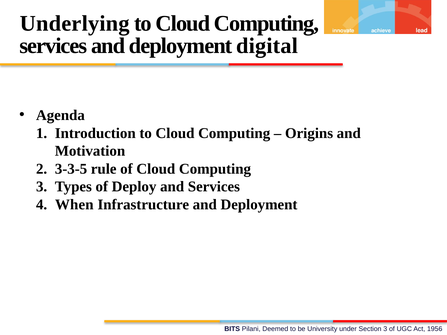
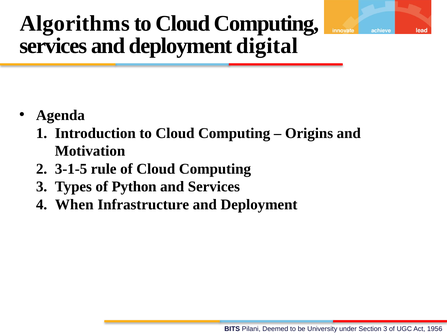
Underlying: Underlying -> Algorithms
3-3-5: 3-3-5 -> 3-1-5
Deploy: Deploy -> Python
